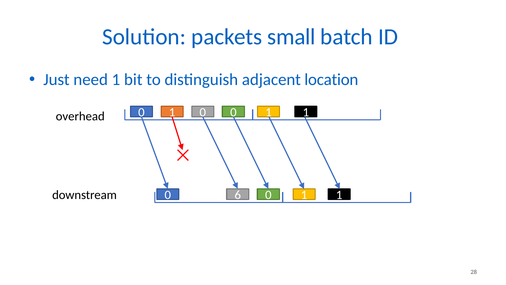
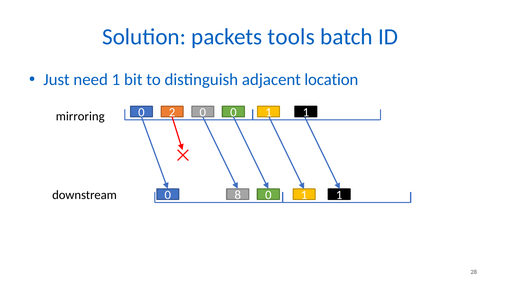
small: small -> tools
1 at (172, 112): 1 -> 2
overhead: overhead -> mirroring
6: 6 -> 8
